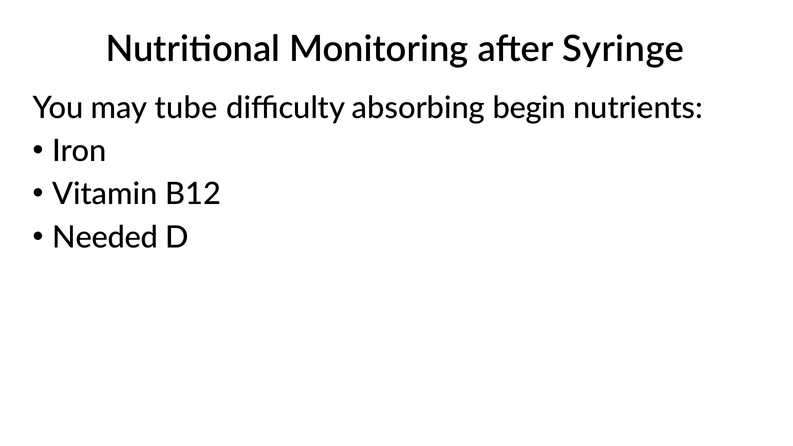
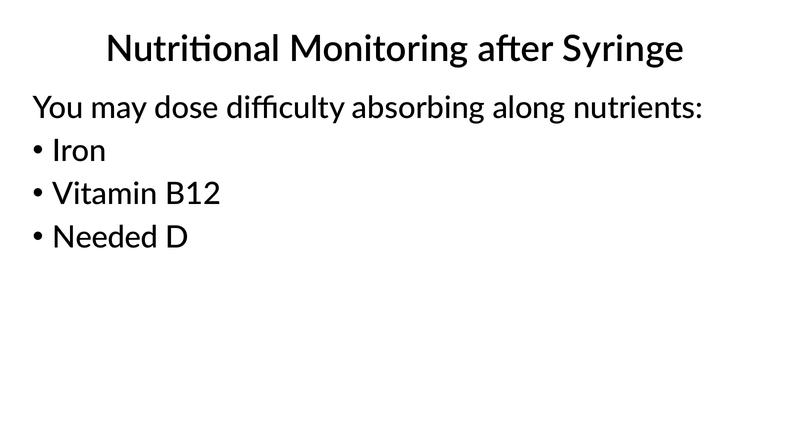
tube: tube -> dose
begin: begin -> along
